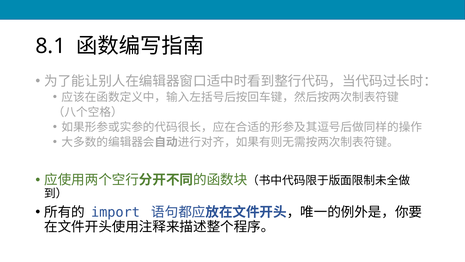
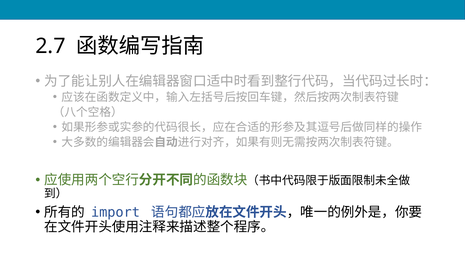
8.1: 8.1 -> 2.7
